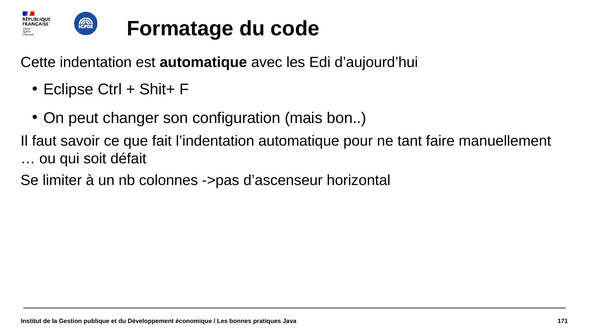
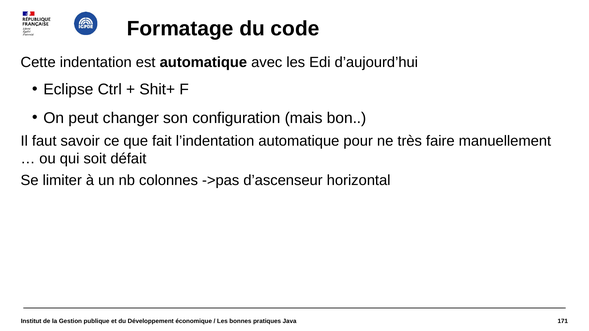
tant: tant -> très
